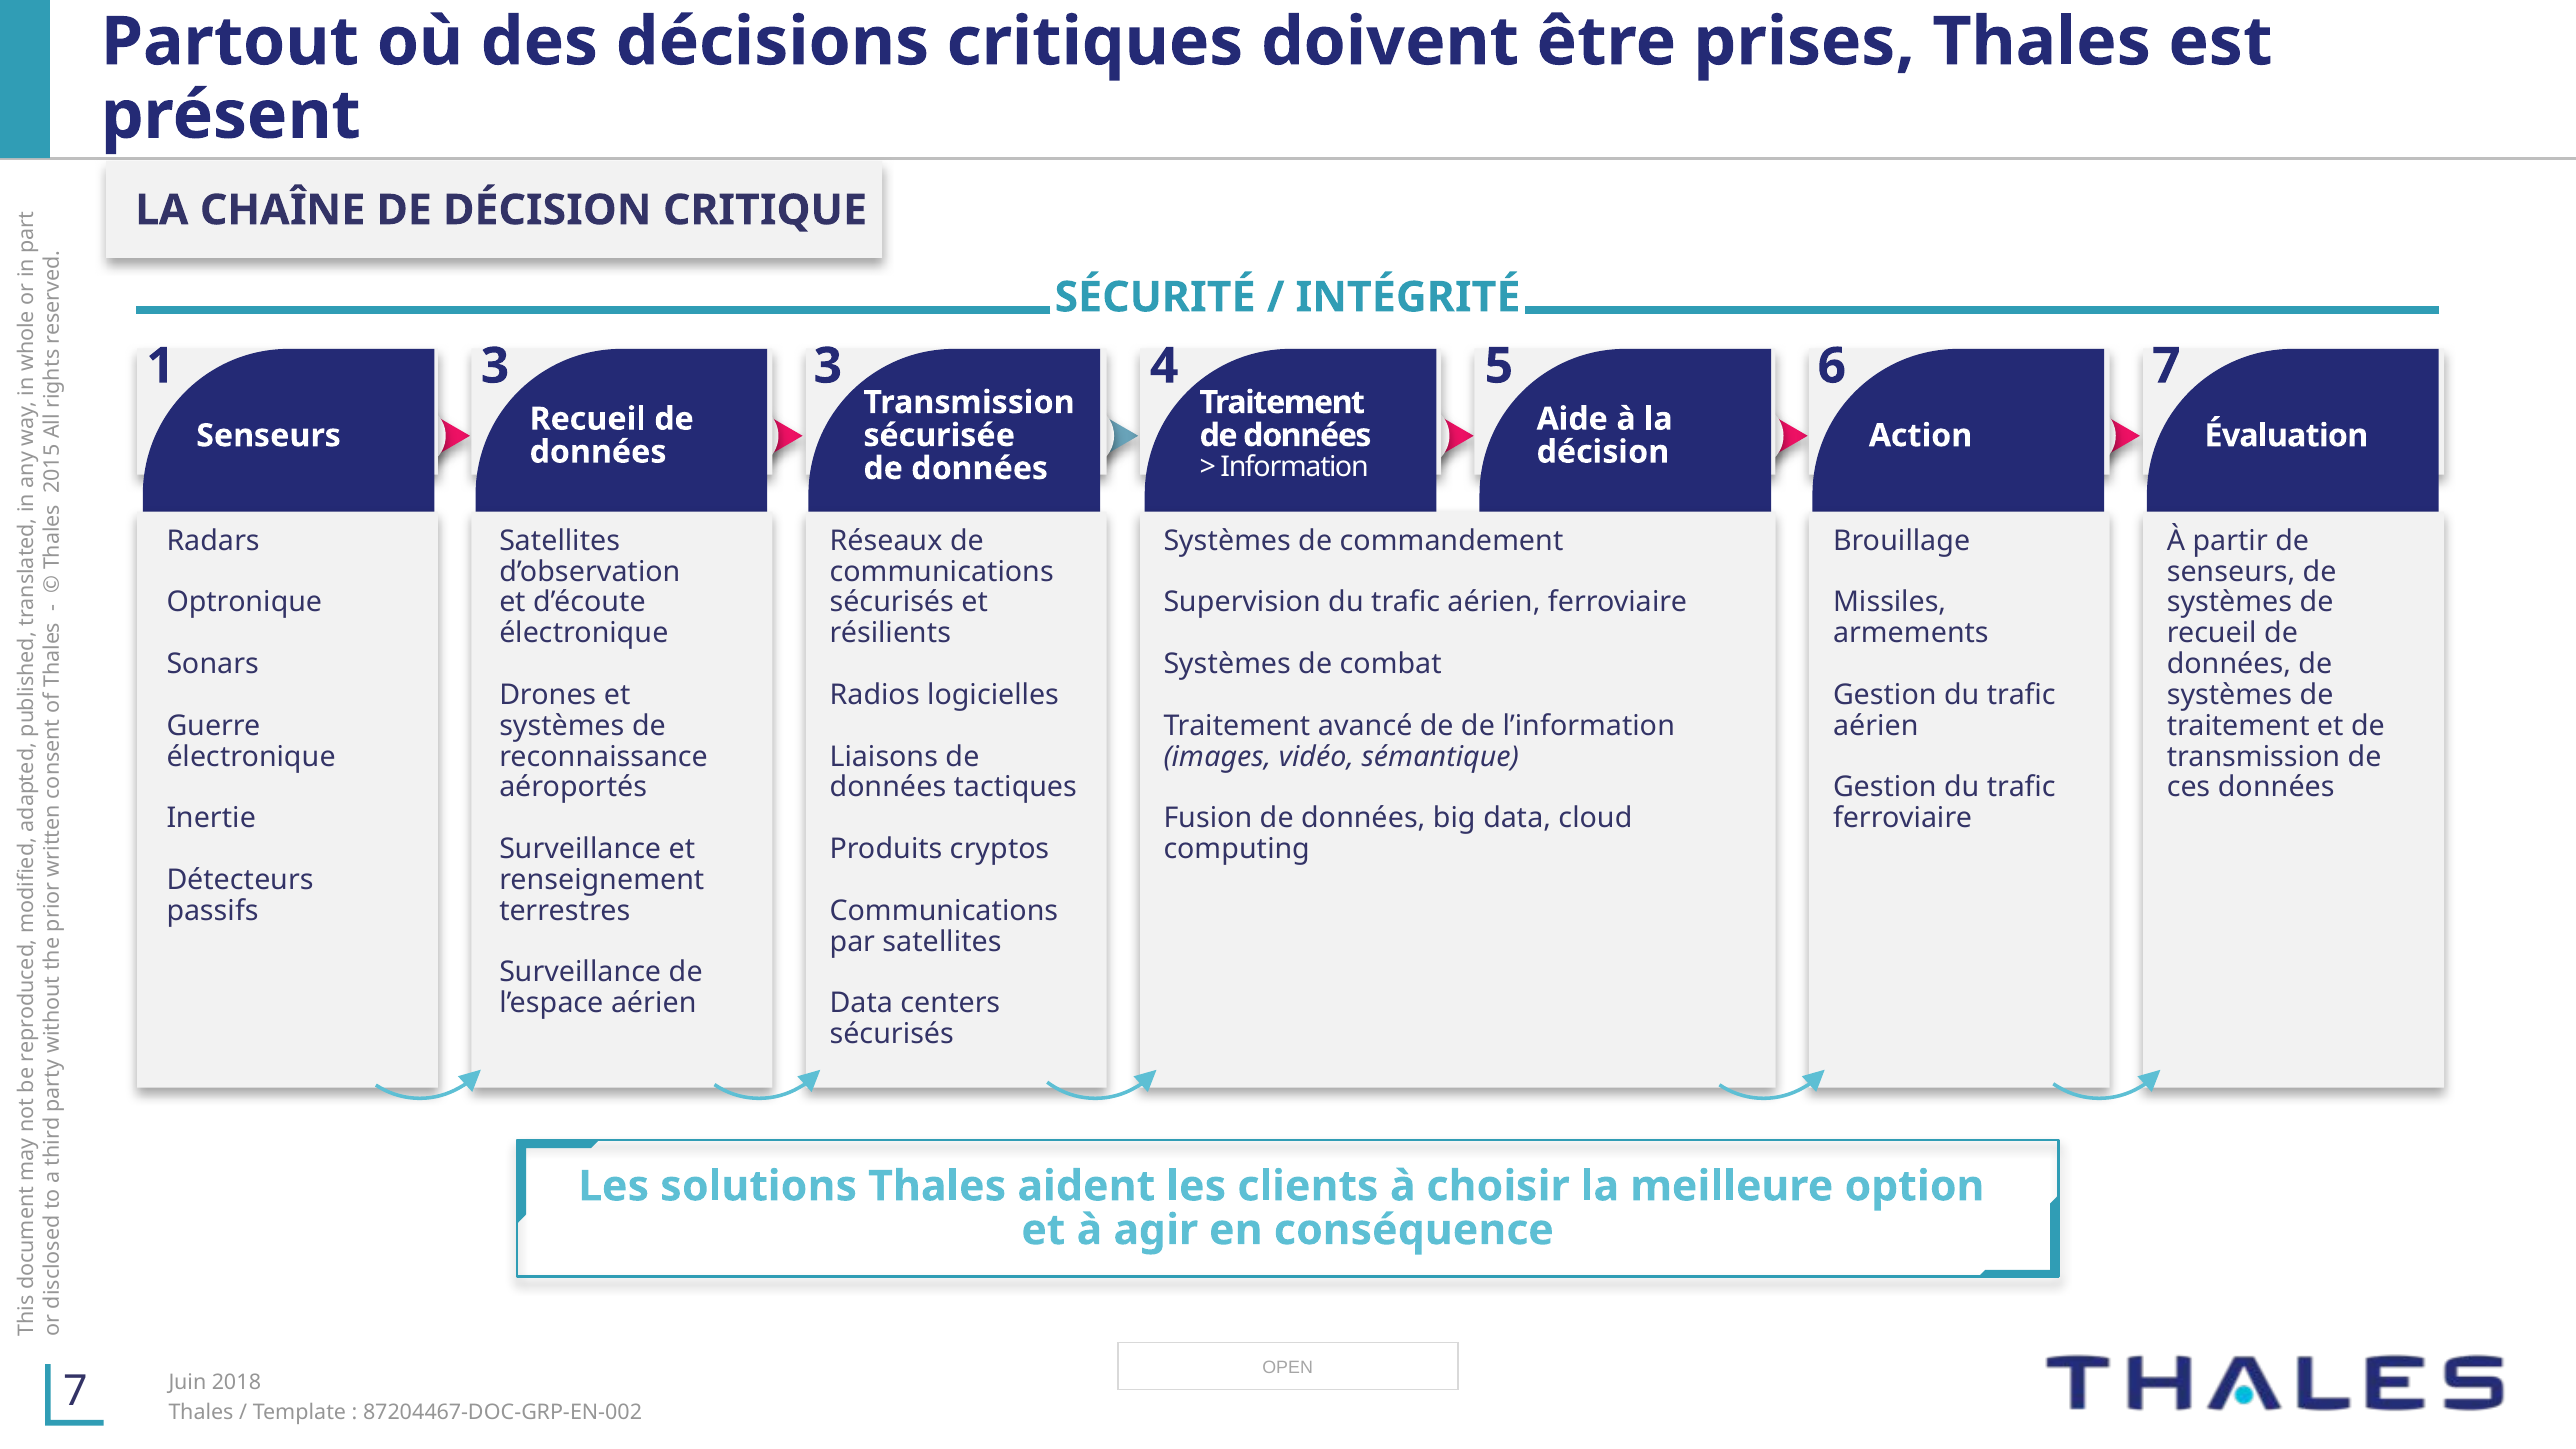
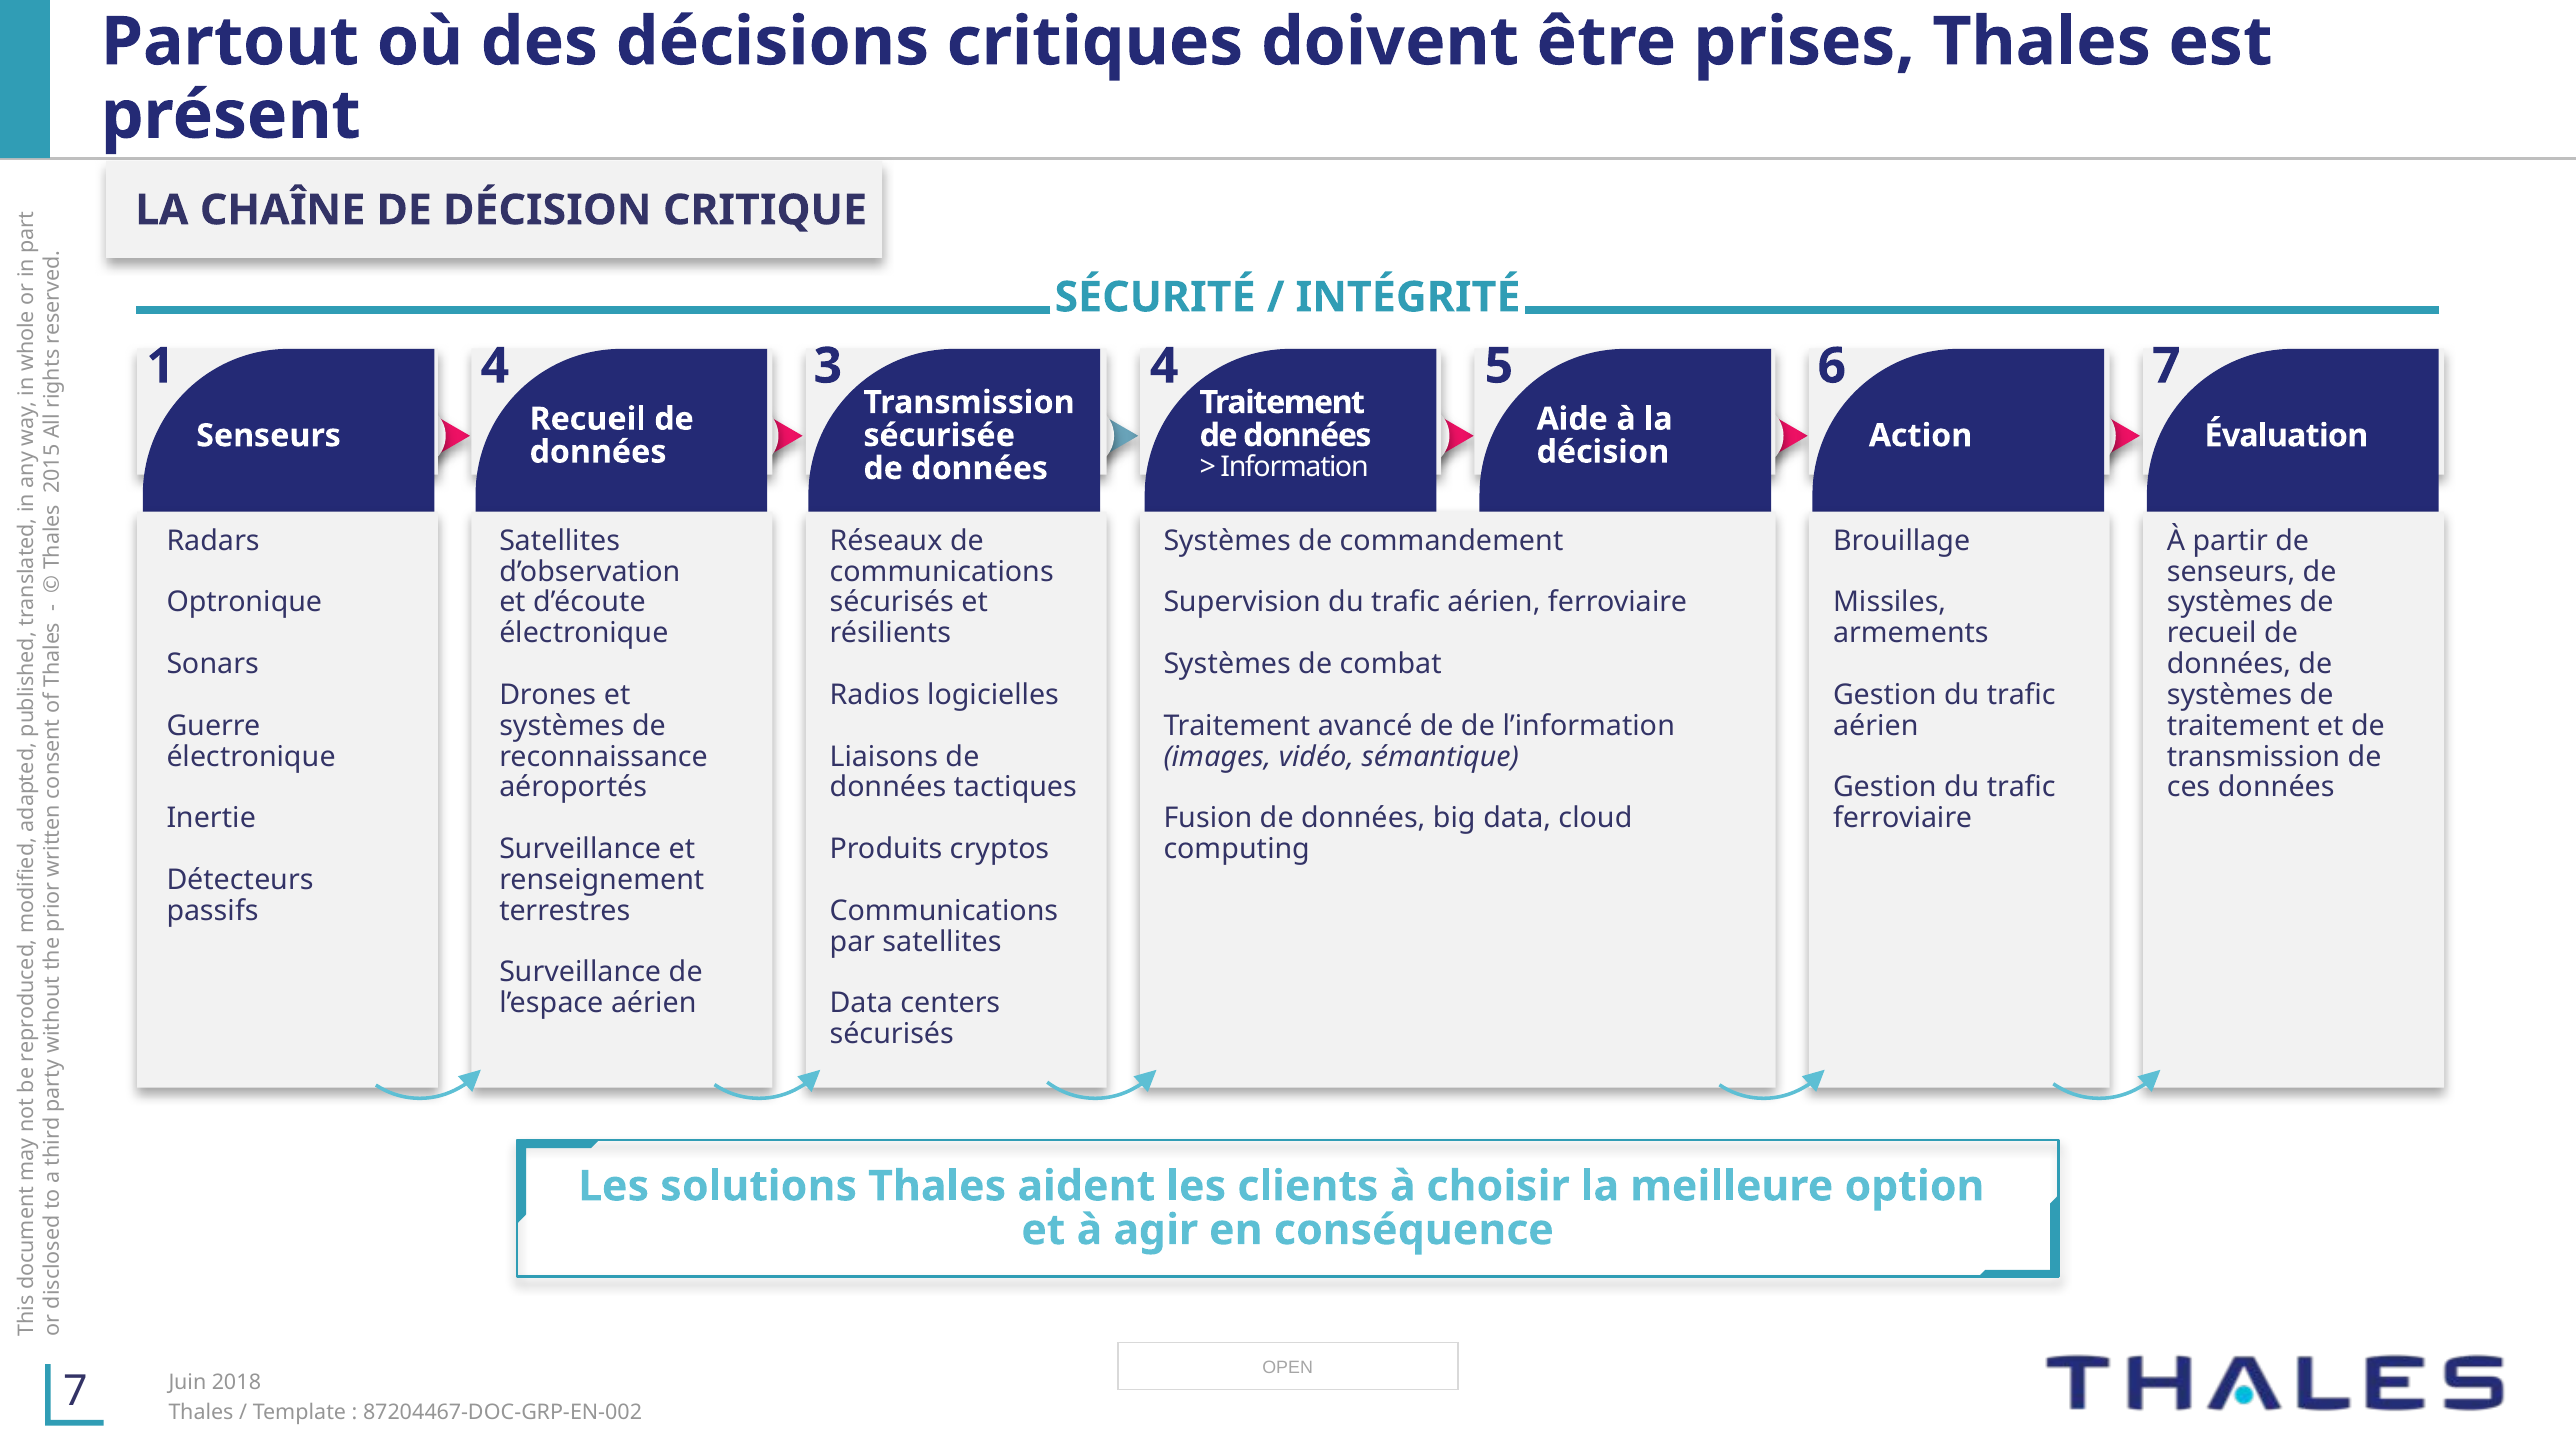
1 3: 3 -> 4
